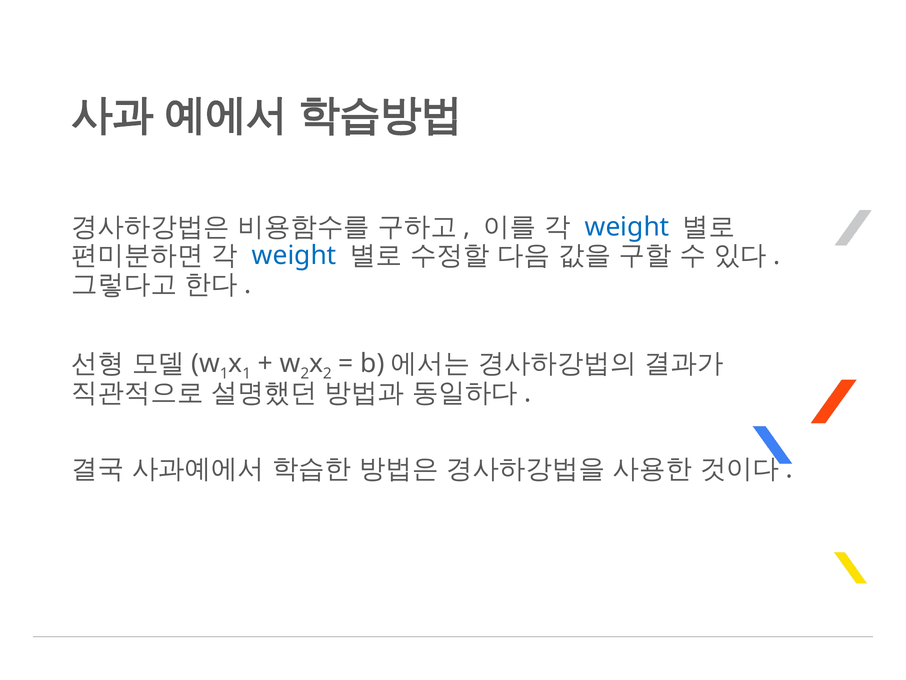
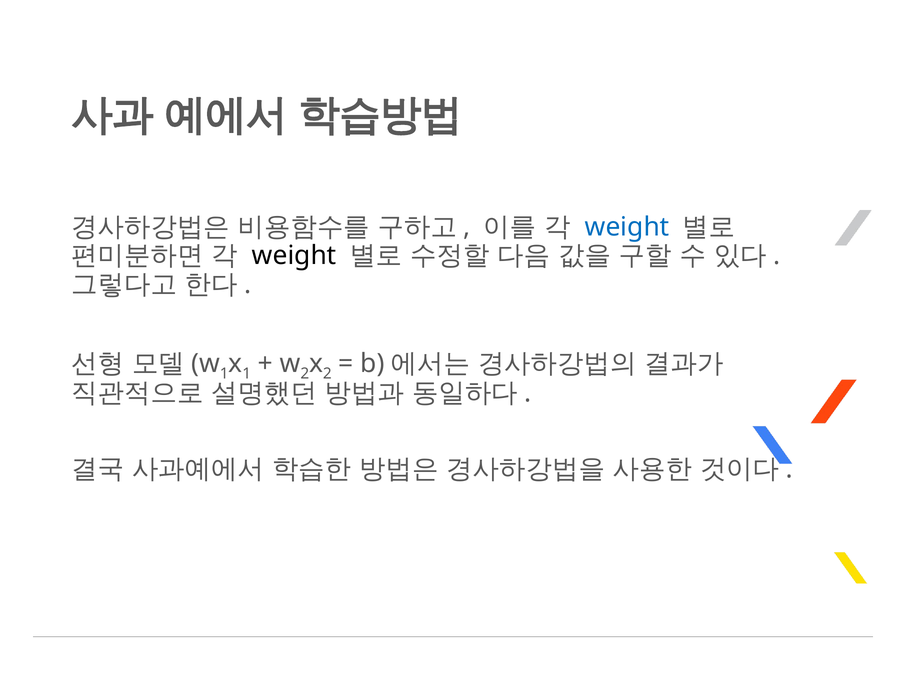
weight at (294, 256) colour: blue -> black
